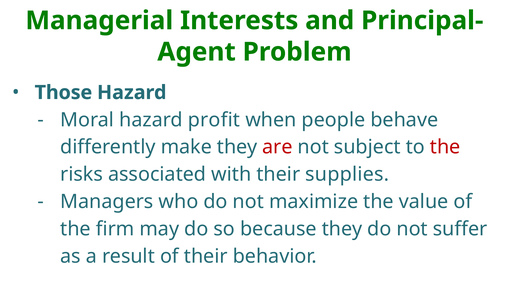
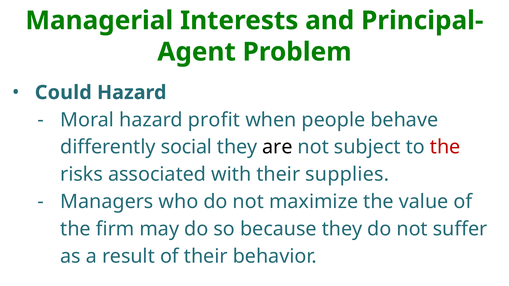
Those: Those -> Could
make: make -> social
are colour: red -> black
